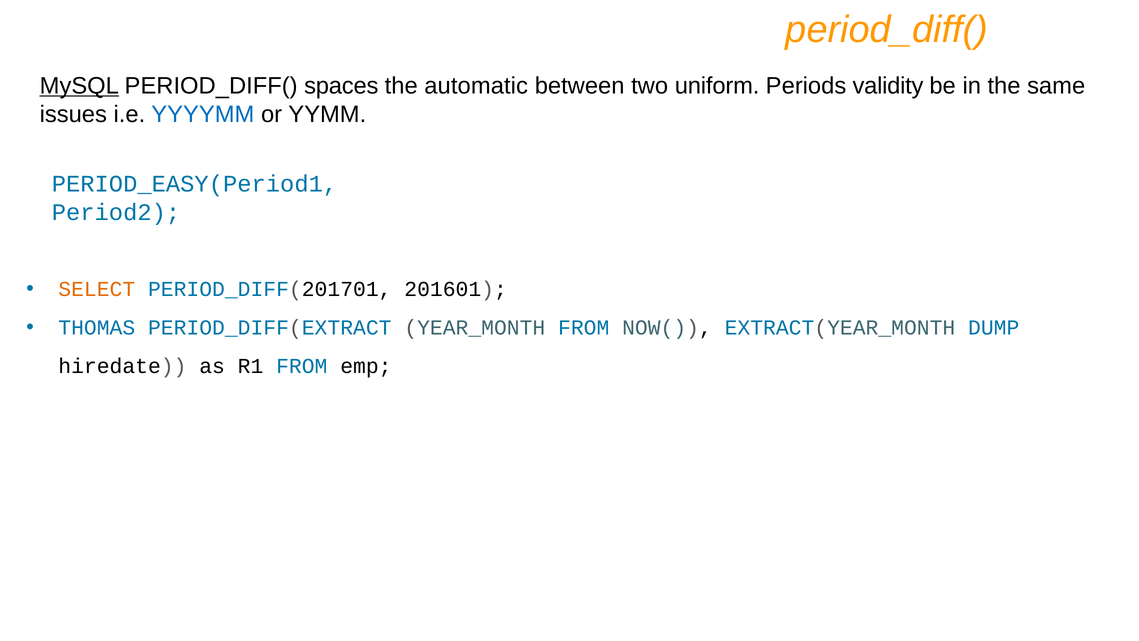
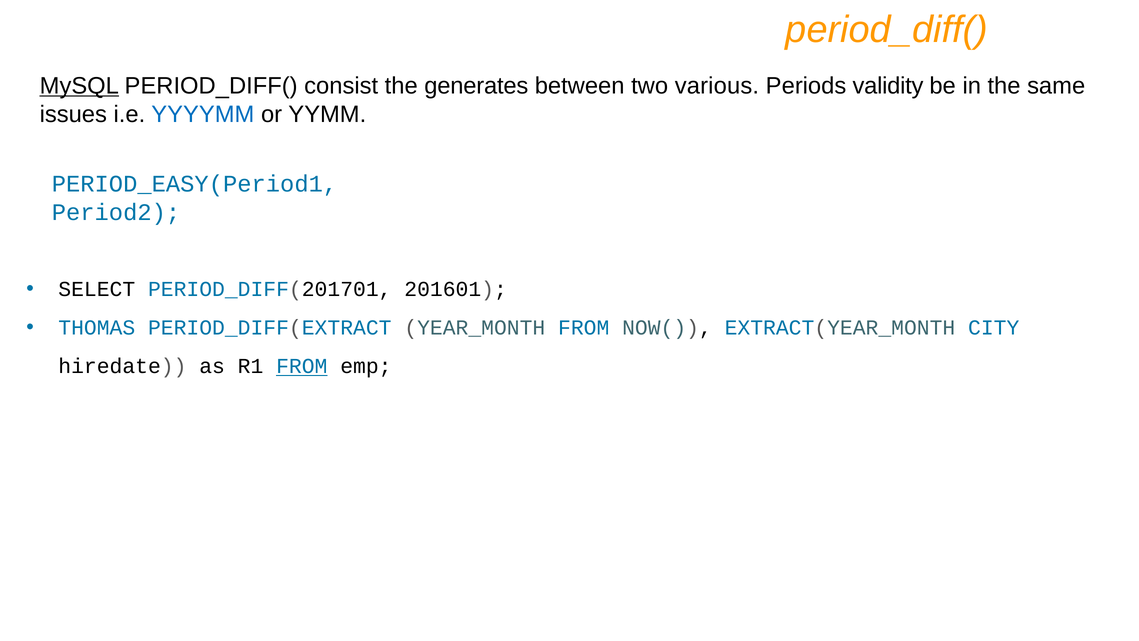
spaces: spaces -> consist
automatic: automatic -> generates
uniform: uniform -> various
SELECT colour: orange -> black
DUMP: DUMP -> CITY
FROM at (302, 366) underline: none -> present
